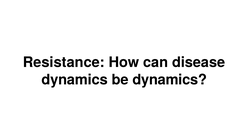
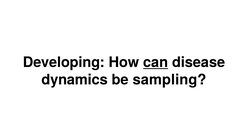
Resistance: Resistance -> Developing
can underline: none -> present
be dynamics: dynamics -> sampling
